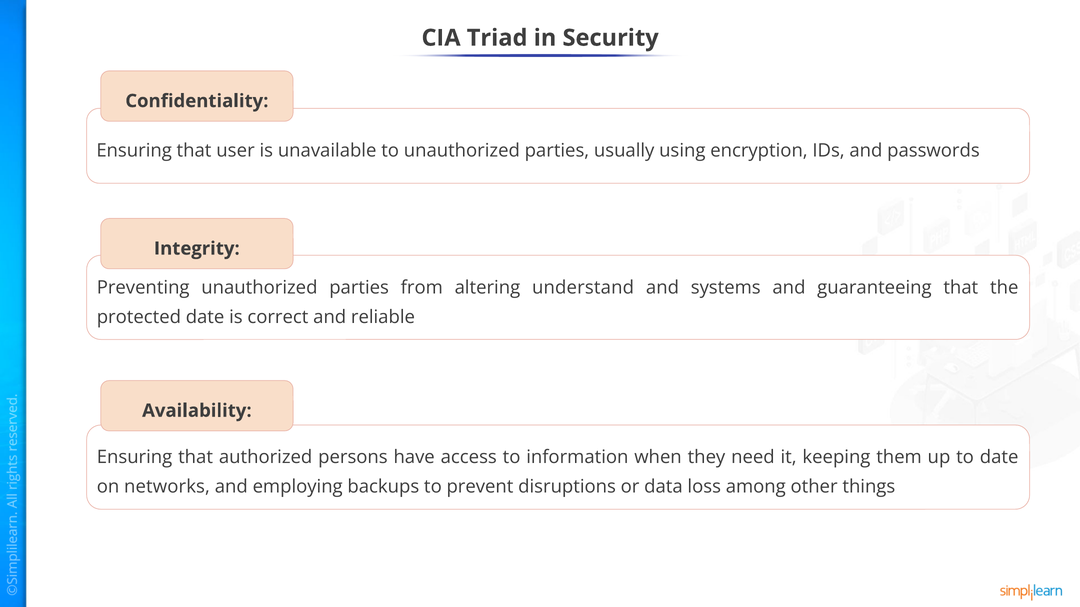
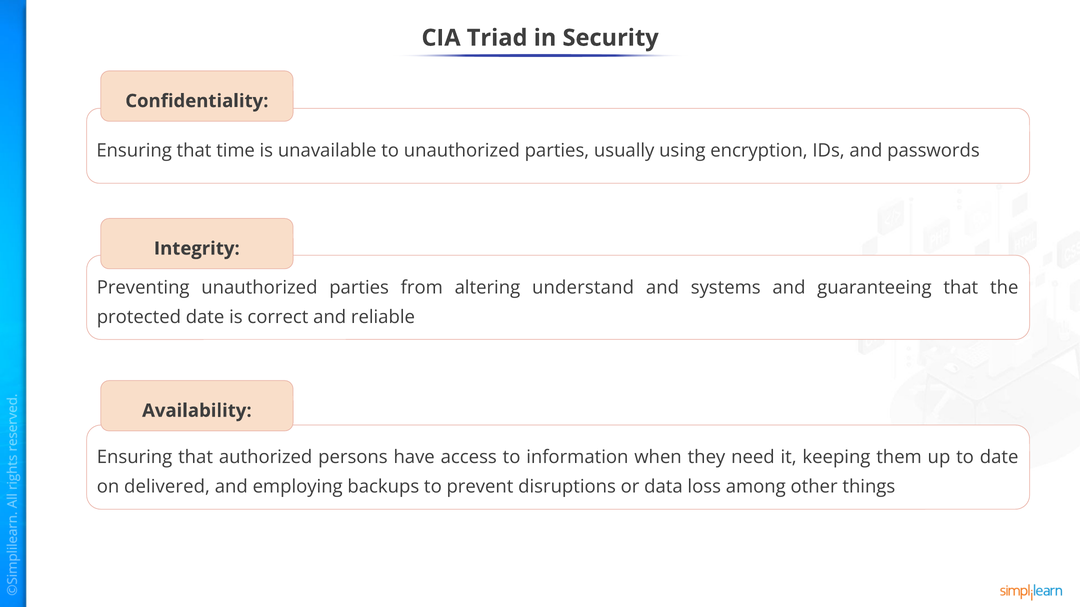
user: user -> time
networks: networks -> delivered
